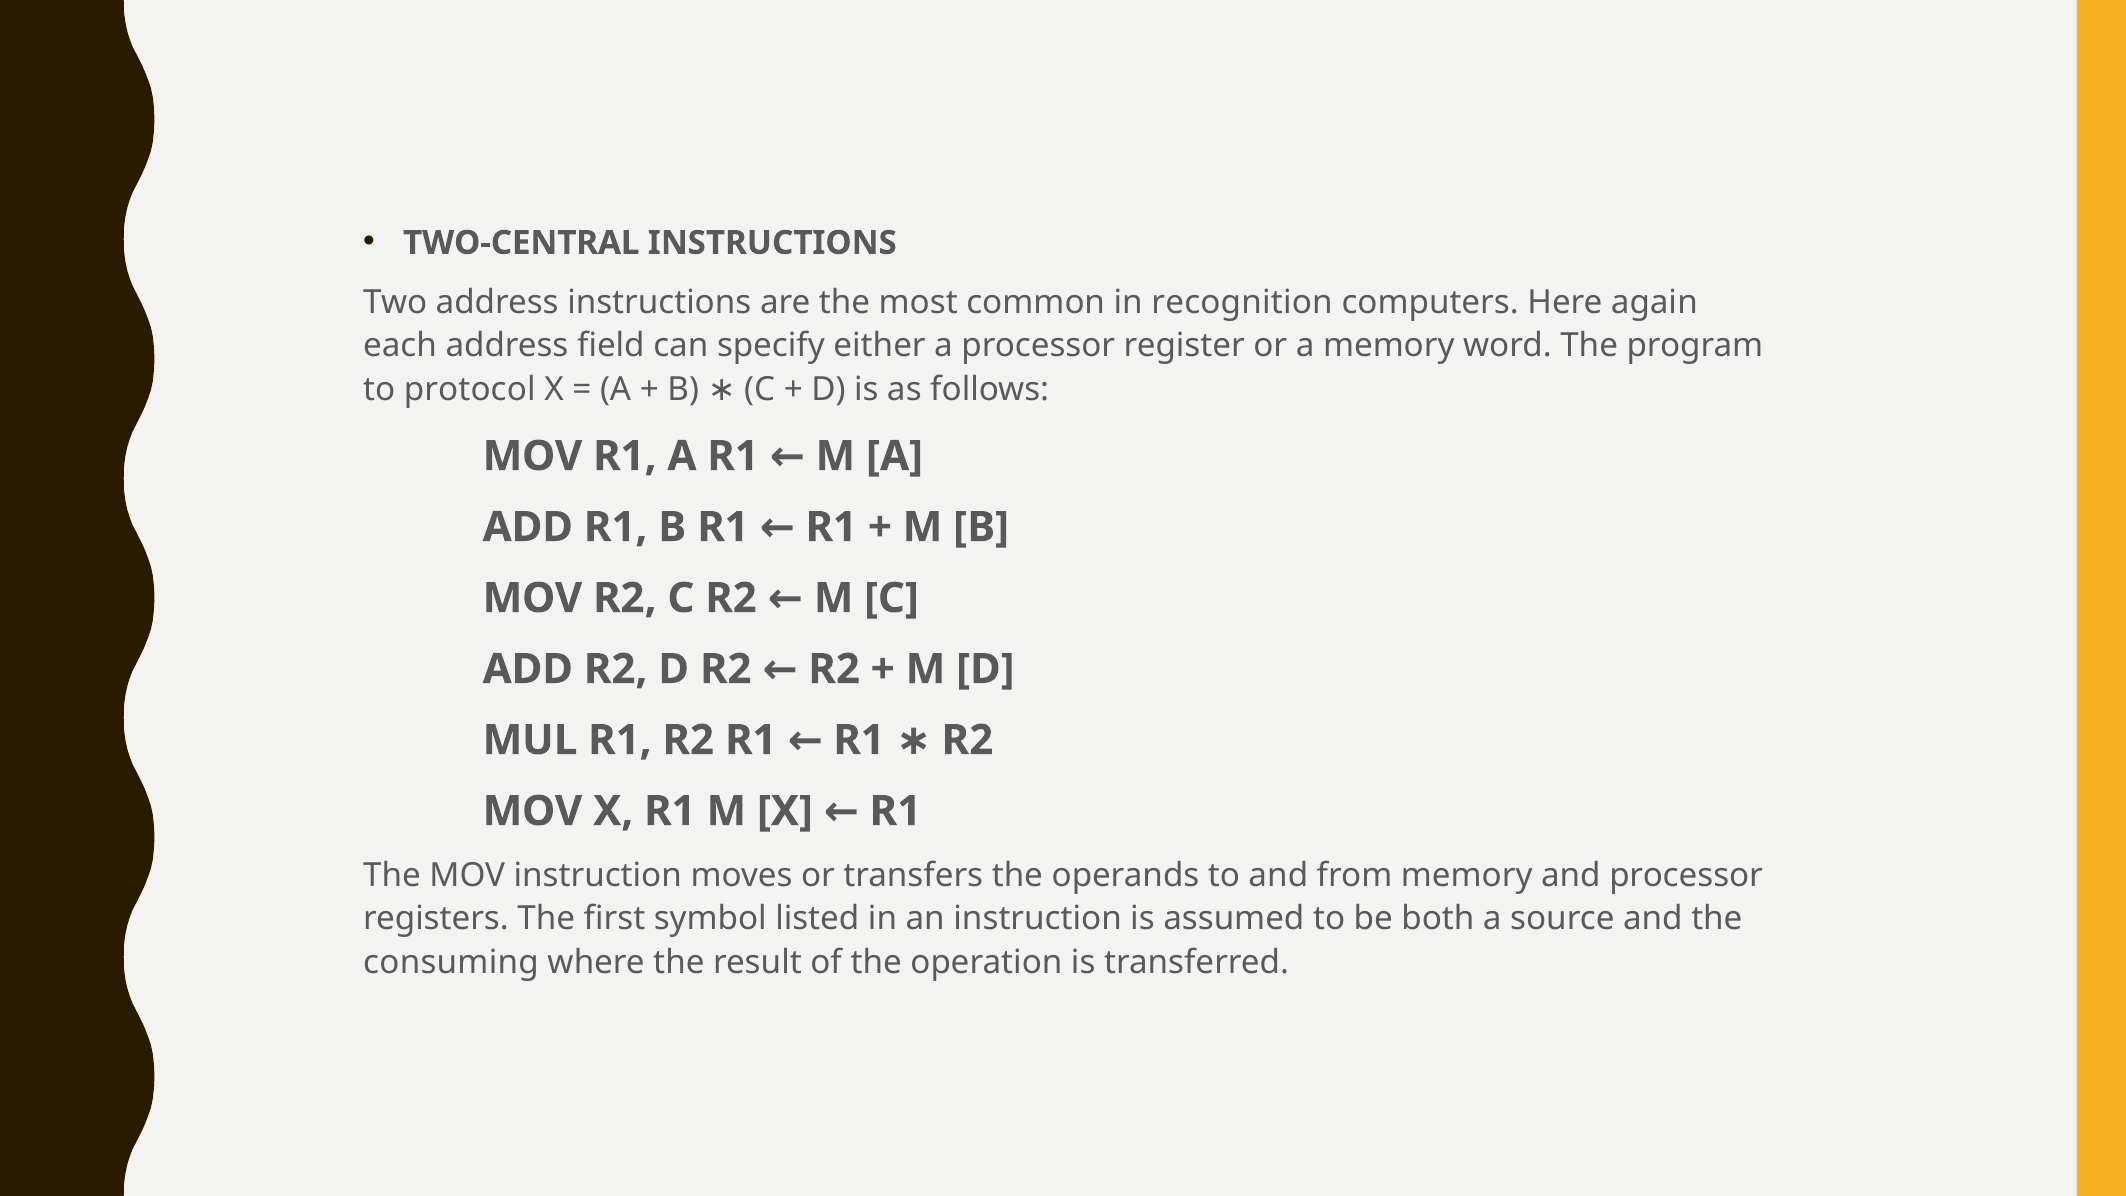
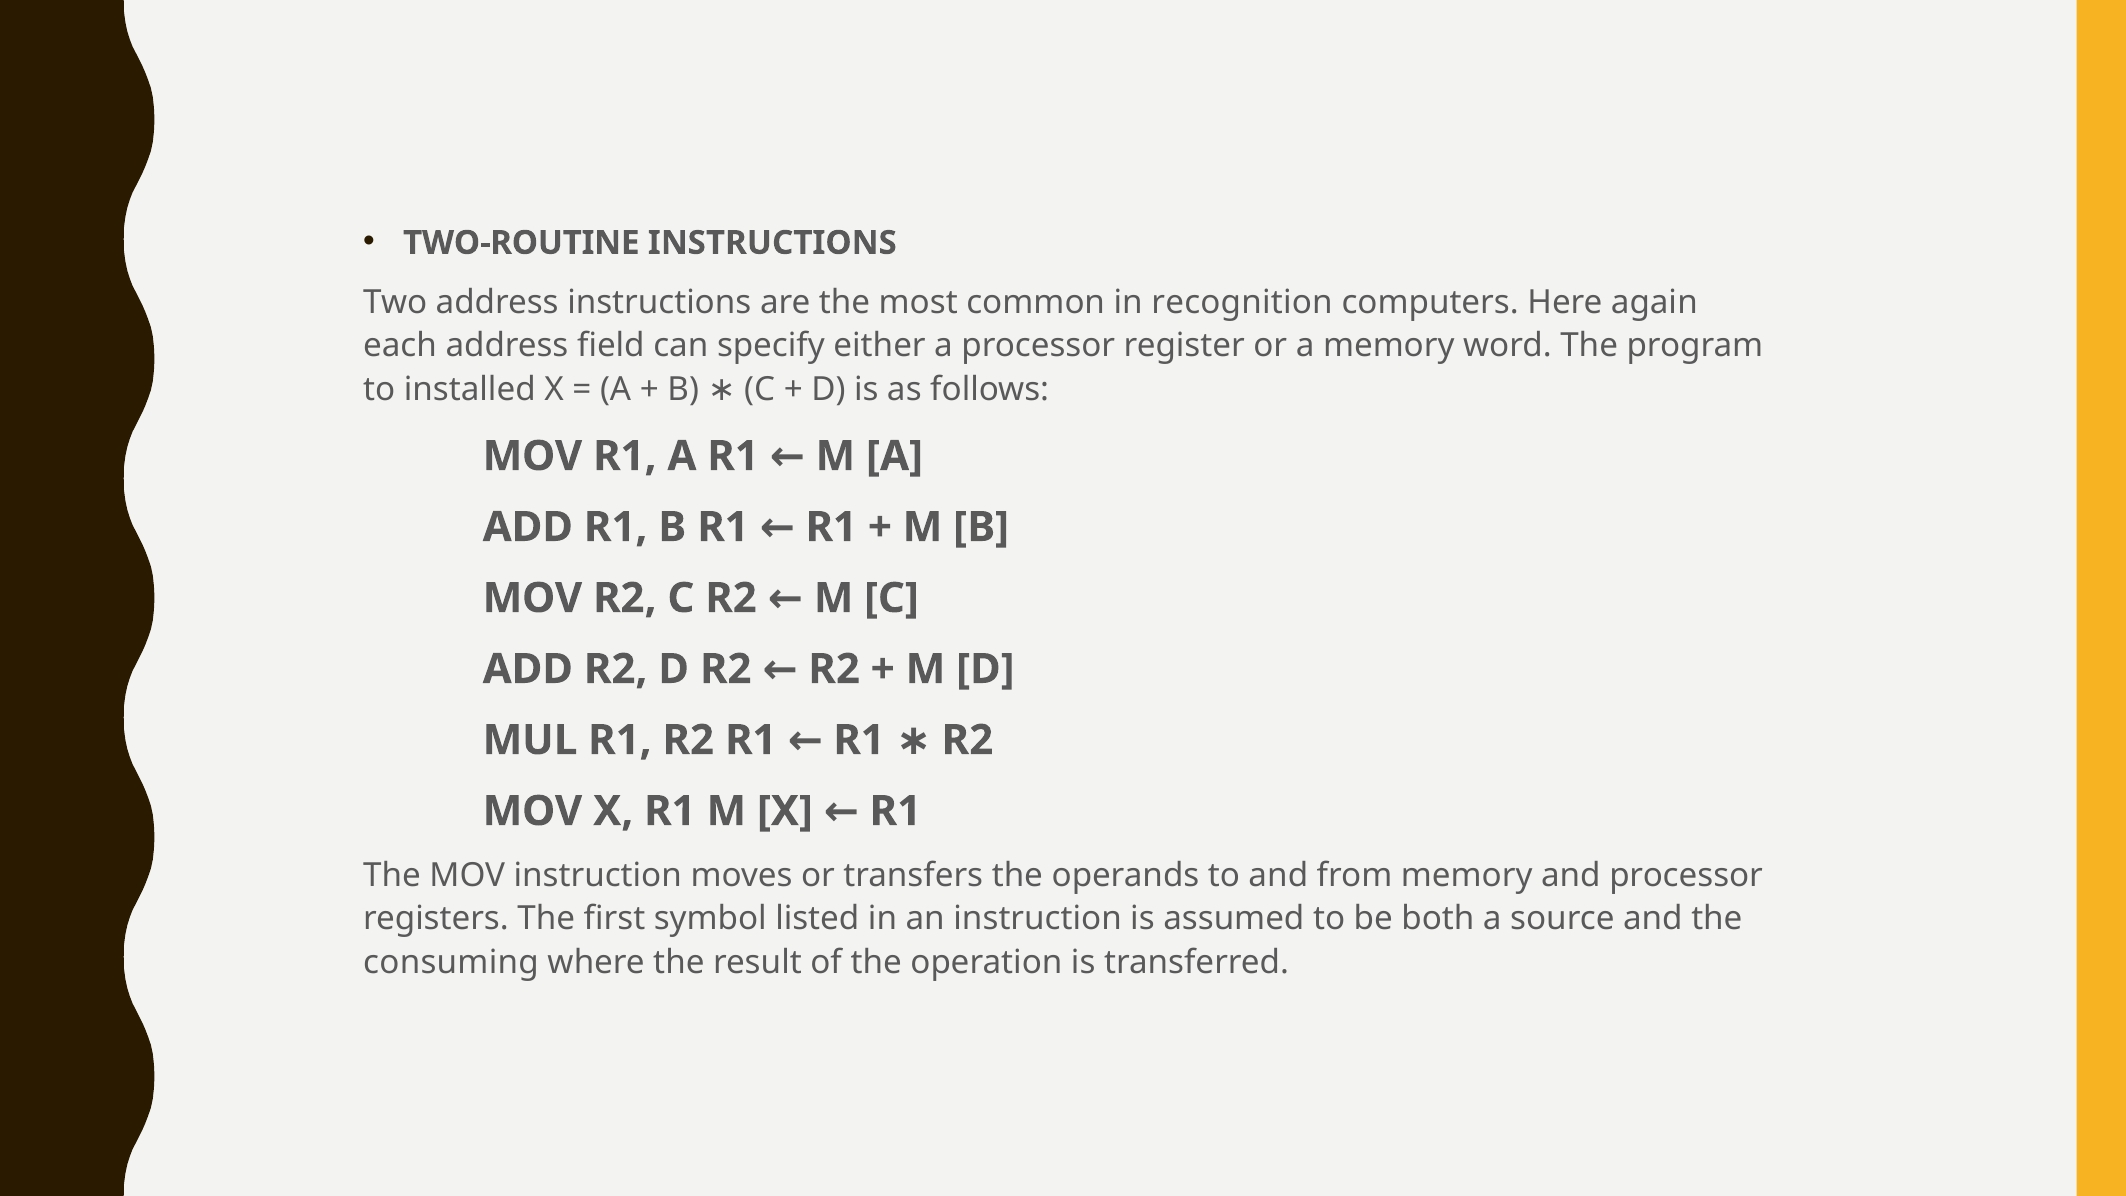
TWO-CENTRAL: TWO-CENTRAL -> TWO-ROUTINE
protocol: protocol -> installed
